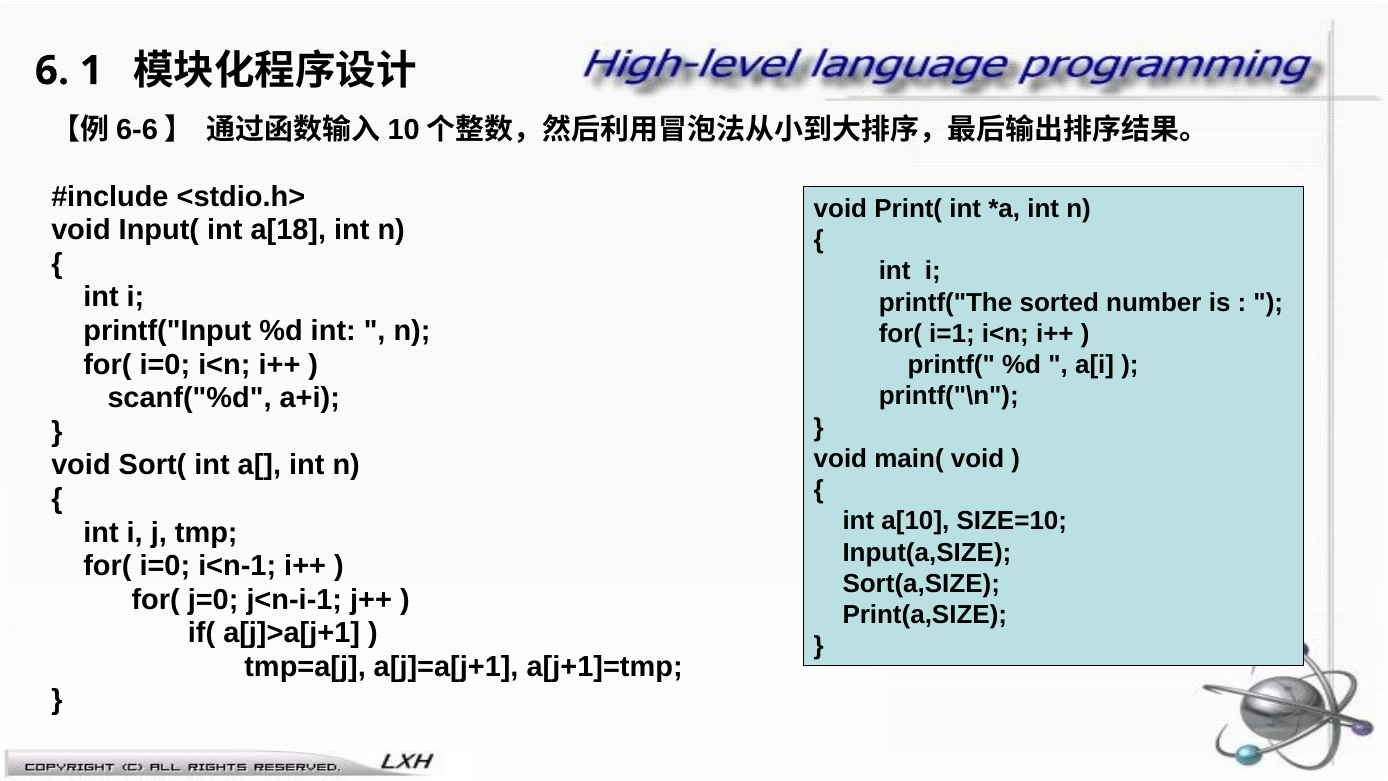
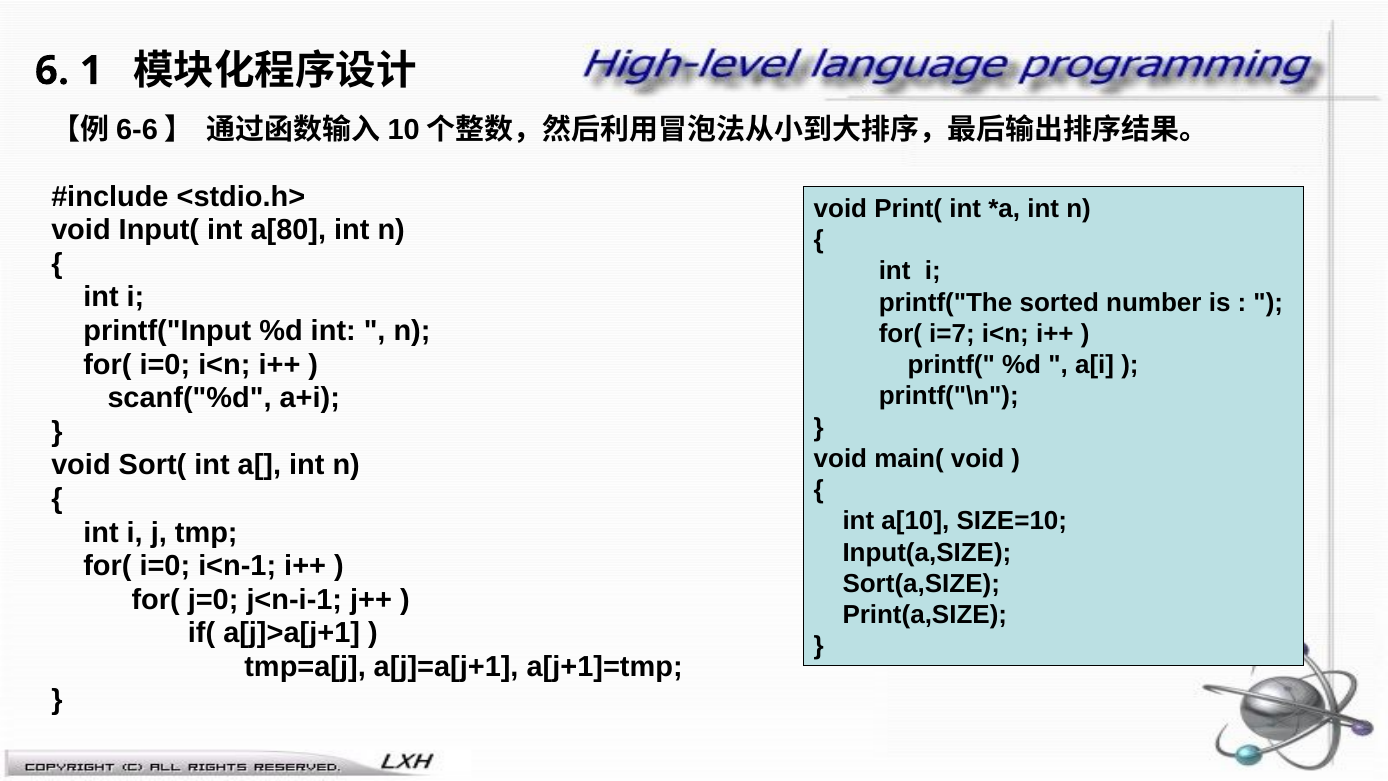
a[18: a[18 -> a[80
i=1: i=1 -> i=7
